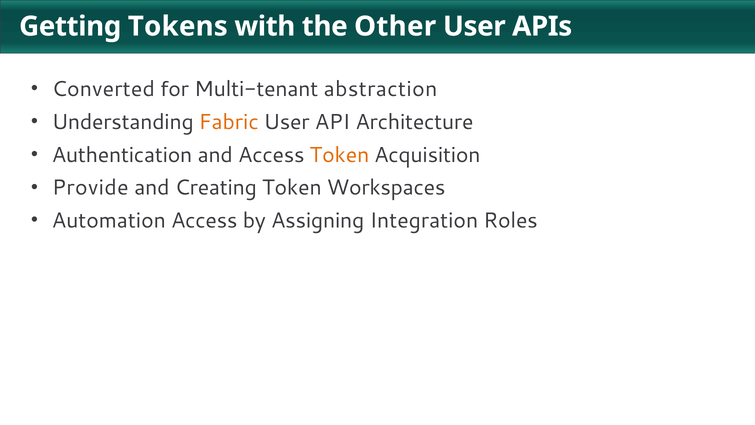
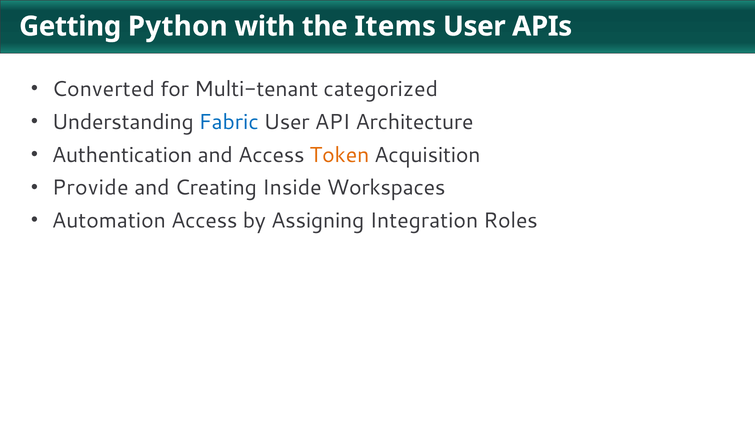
Tokens: Tokens -> Python
Other: Other -> Items
abstraction: abstraction -> categorized
Fabric colour: orange -> blue
Creating Token: Token -> Inside
